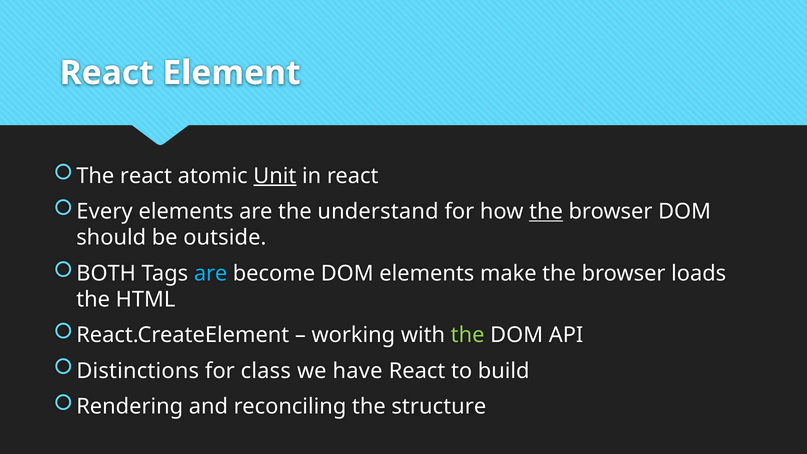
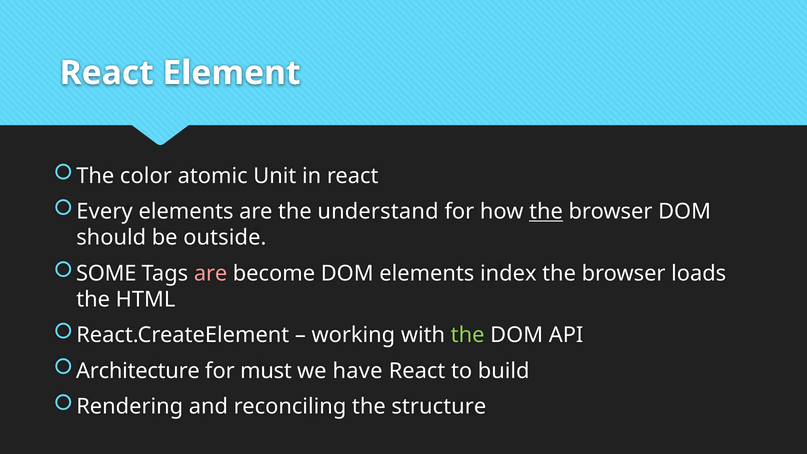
The react: react -> color
Unit underline: present -> none
BOTH: BOTH -> SOME
are at (211, 273) colour: light blue -> pink
make: make -> index
Distinctions: Distinctions -> Architecture
class: class -> must
